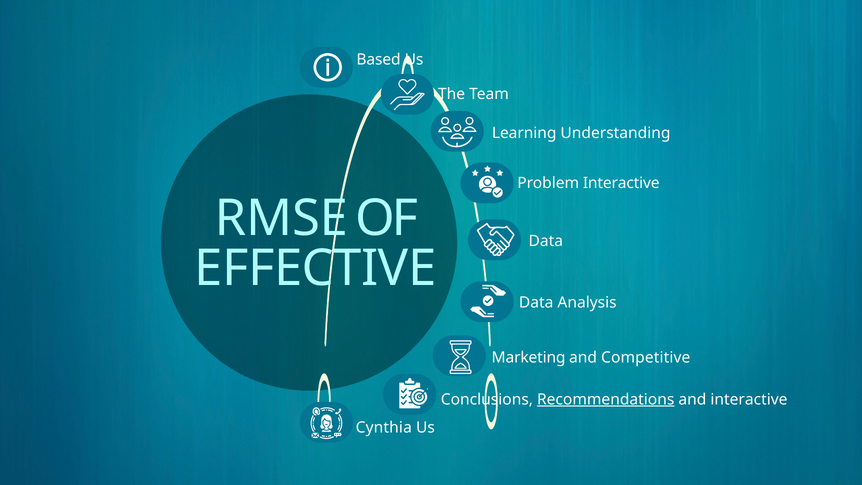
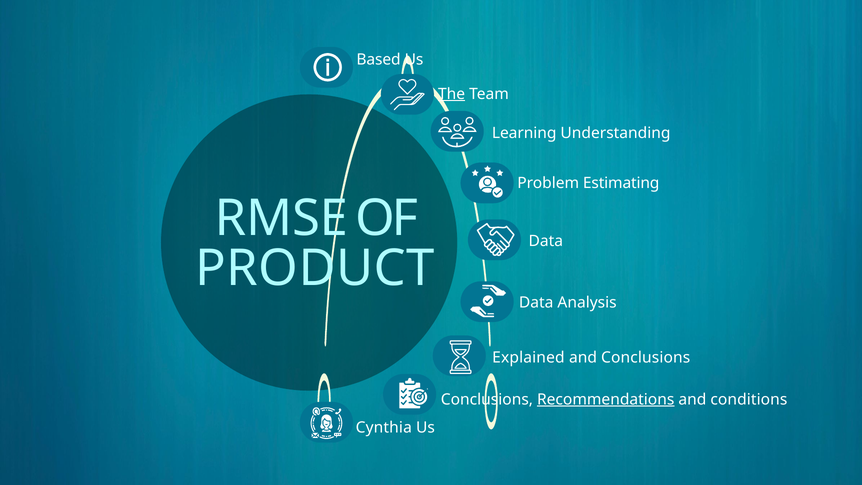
The underline: none -> present
Problem Interactive: Interactive -> Estimating
EFFECTIVE: EFFECTIVE -> PRODUCT
Marketing: Marketing -> Explained
and Competitive: Competitive -> Conclusions
and interactive: interactive -> conditions
